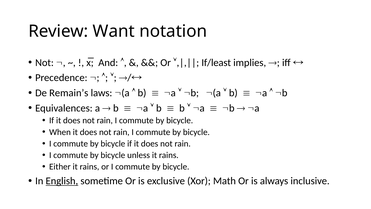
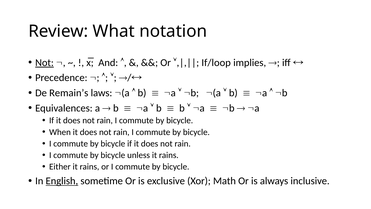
Want: Want -> What
Not at (44, 63) underline: none -> present
If/least: If/least -> If/loop
